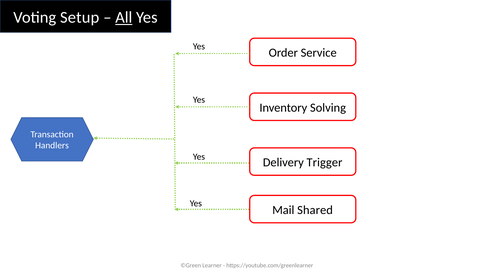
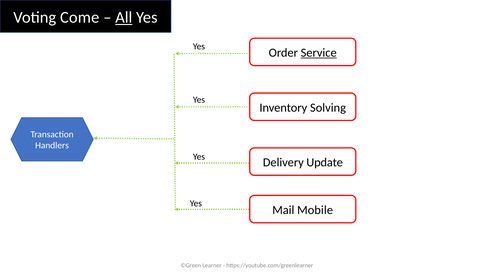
Setup: Setup -> Come
Service underline: none -> present
Trigger: Trigger -> Update
Shared: Shared -> Mobile
